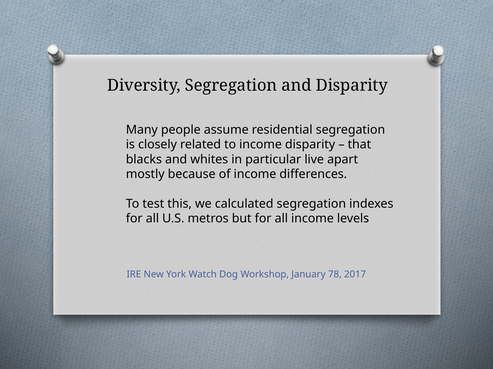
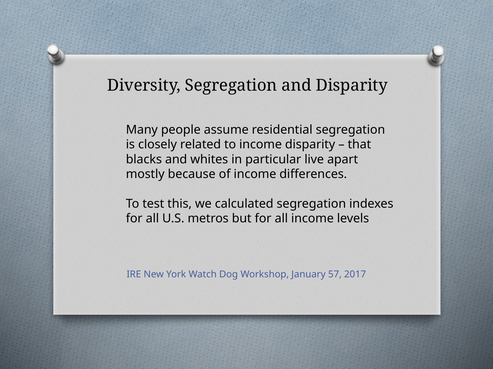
78: 78 -> 57
